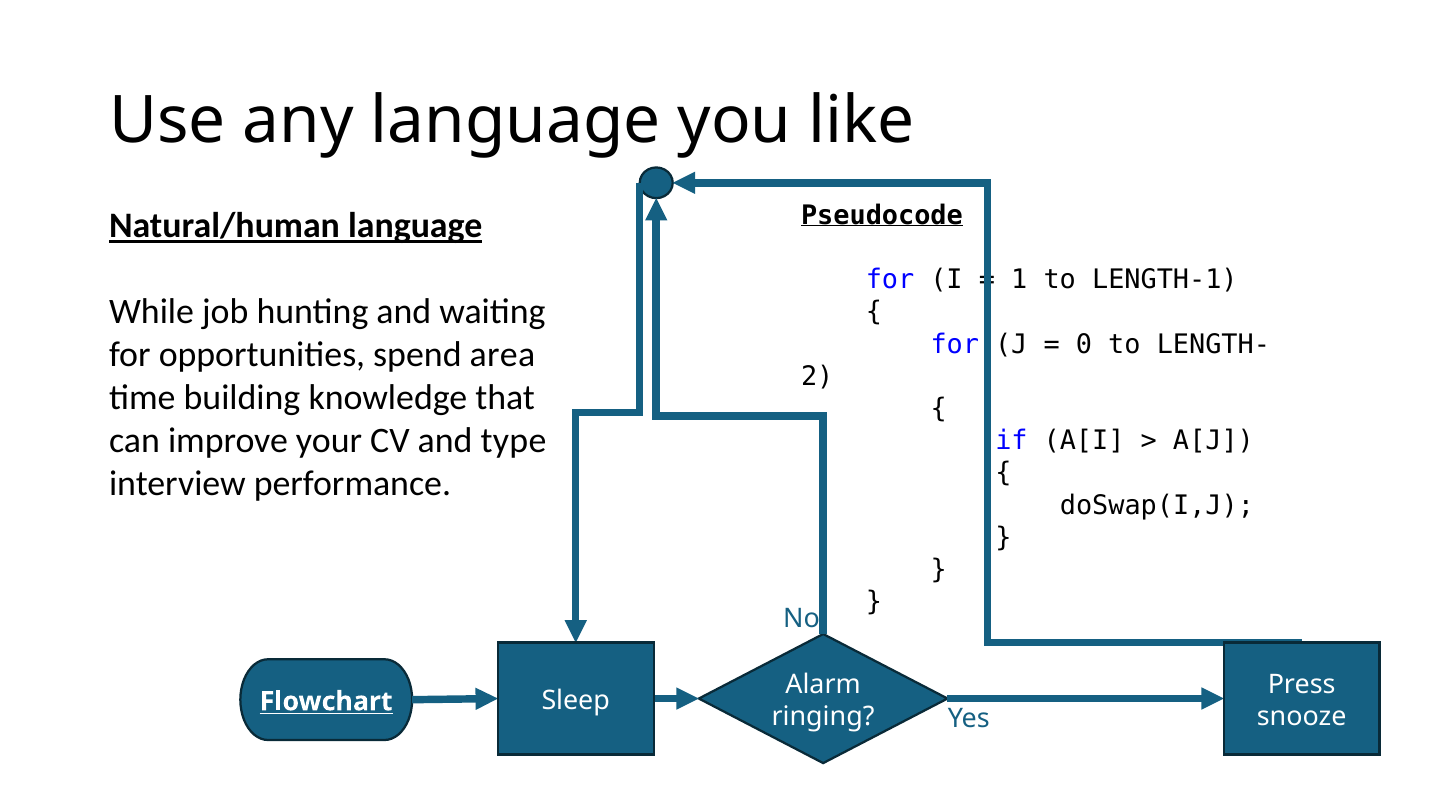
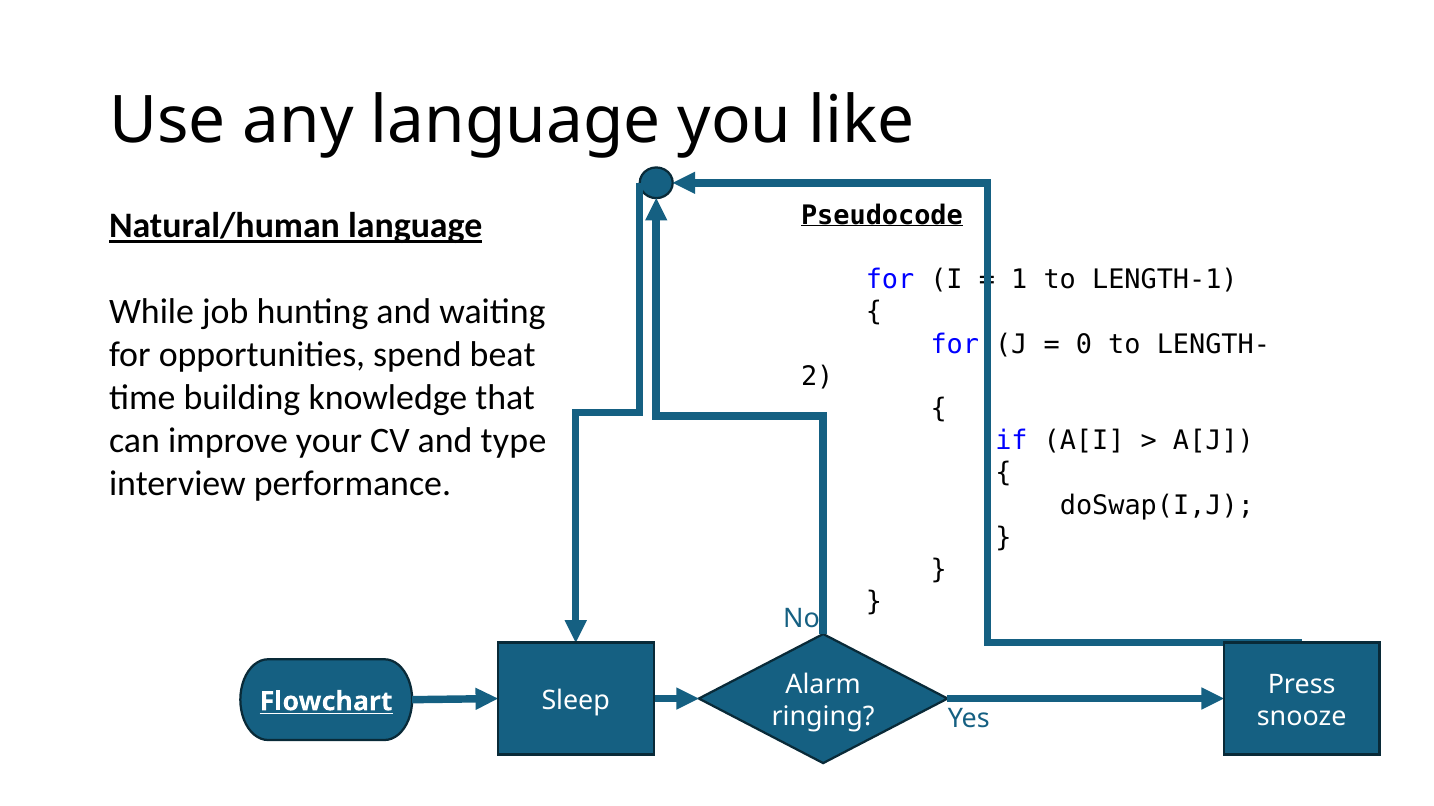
area: area -> beat
